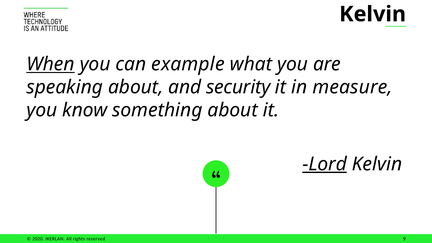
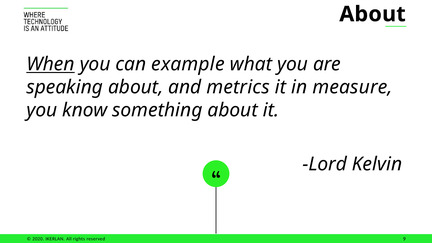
Kelvin at (373, 14): Kelvin -> About
security: security -> metrics
Lord underline: present -> none
